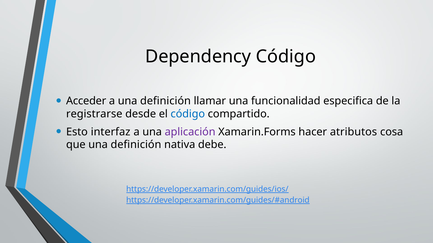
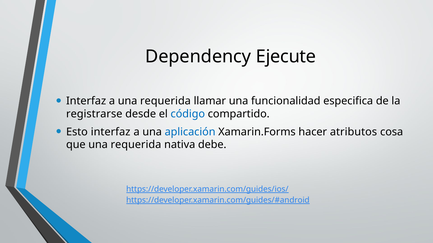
Dependency Código: Código -> Ejecute
Acceder at (86, 101): Acceder -> Interfaz
a una definición: definición -> requerida
aplicación colour: purple -> blue
que una definición: definición -> requerida
